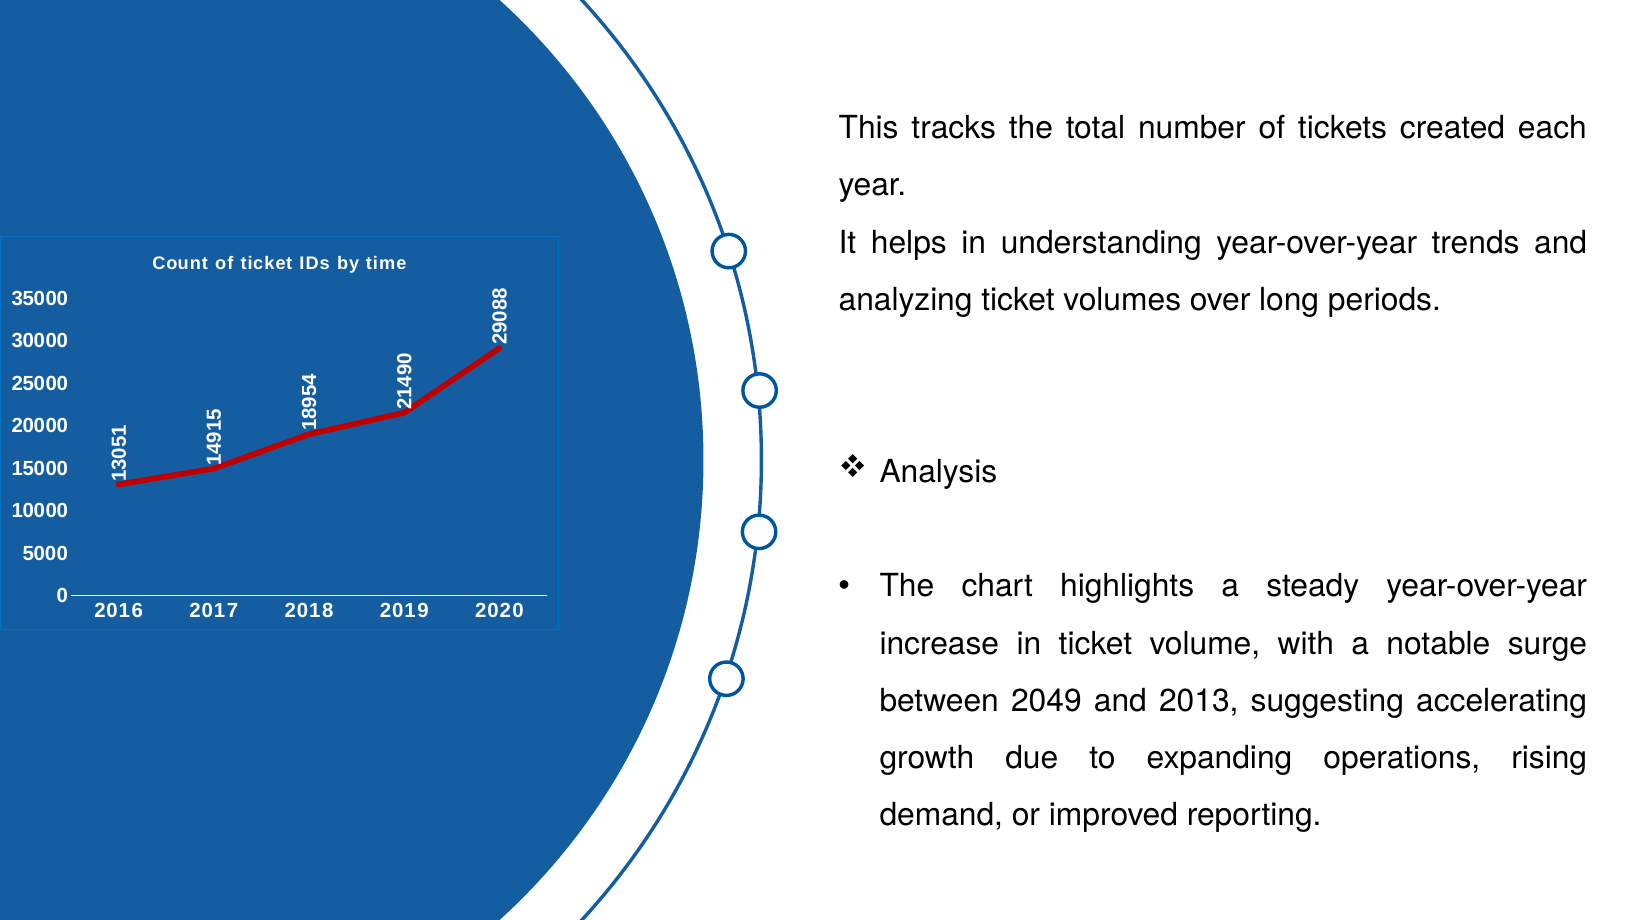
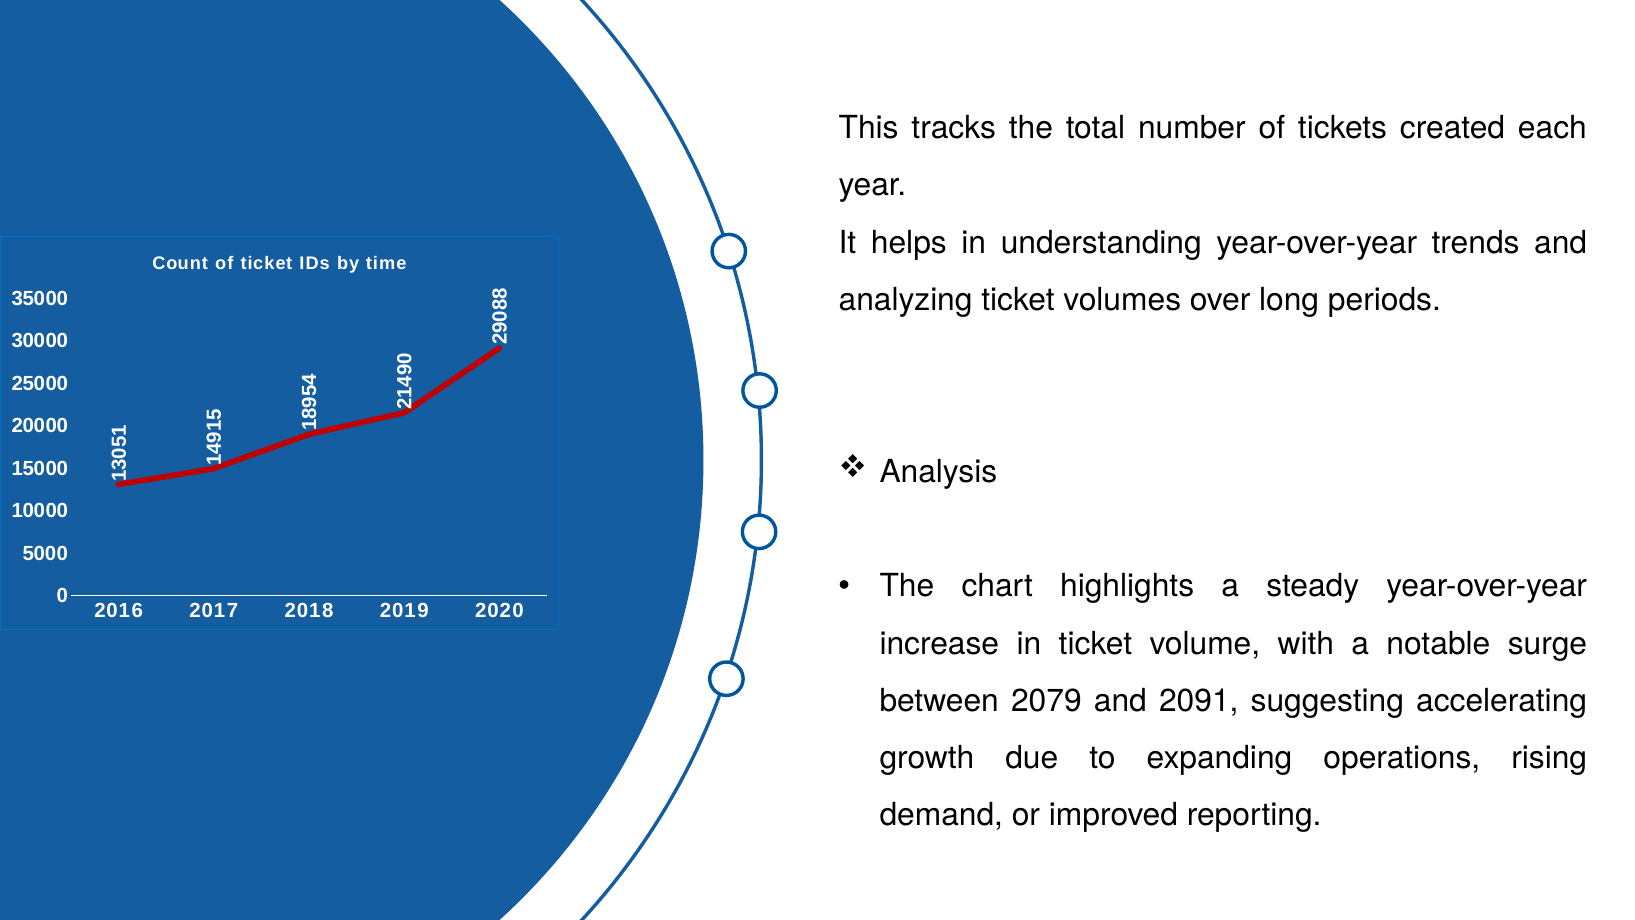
2049: 2049 -> 2079
2013: 2013 -> 2091
